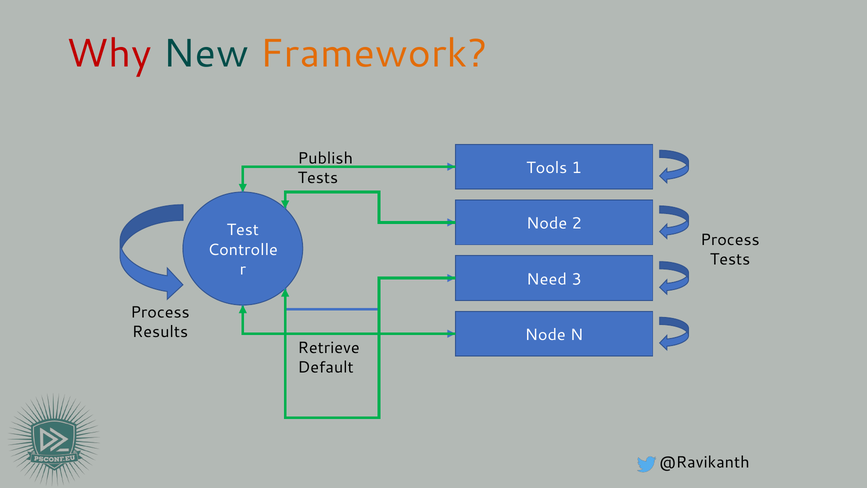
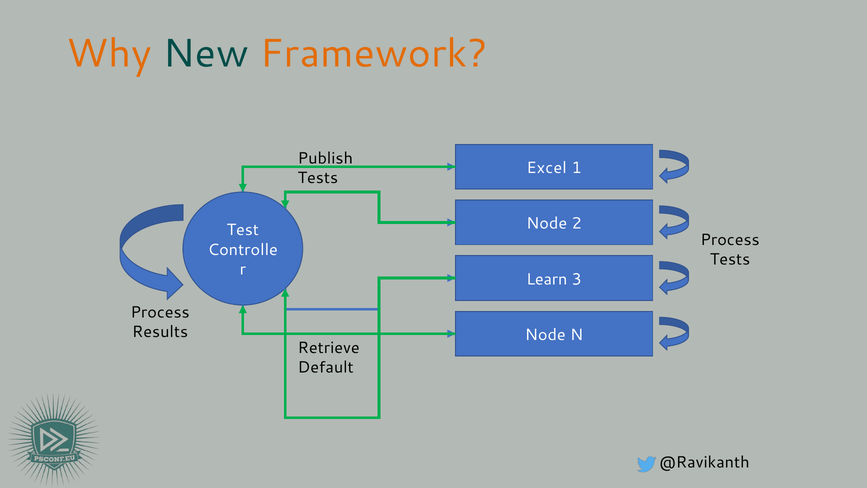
Why colour: red -> orange
Tools: Tools -> Excel
Need: Need -> Learn
